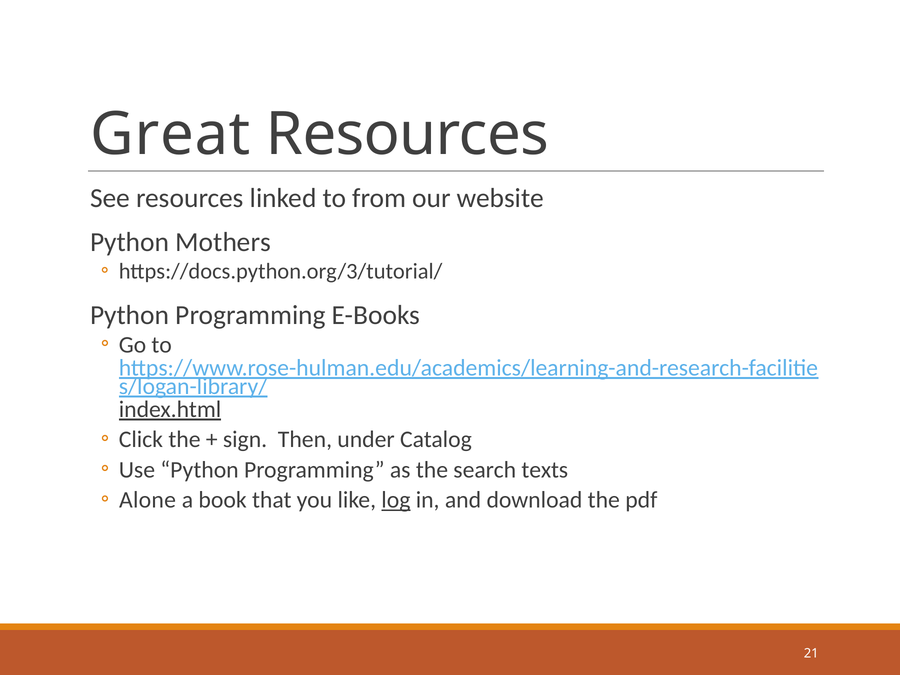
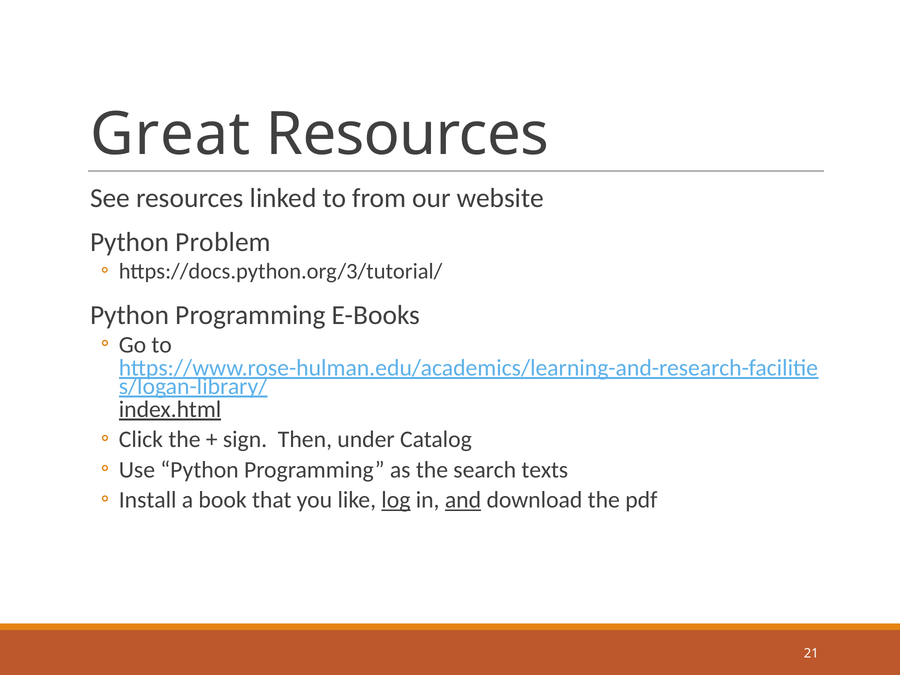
Mothers: Mothers -> Problem
Alone: Alone -> Install
and underline: none -> present
